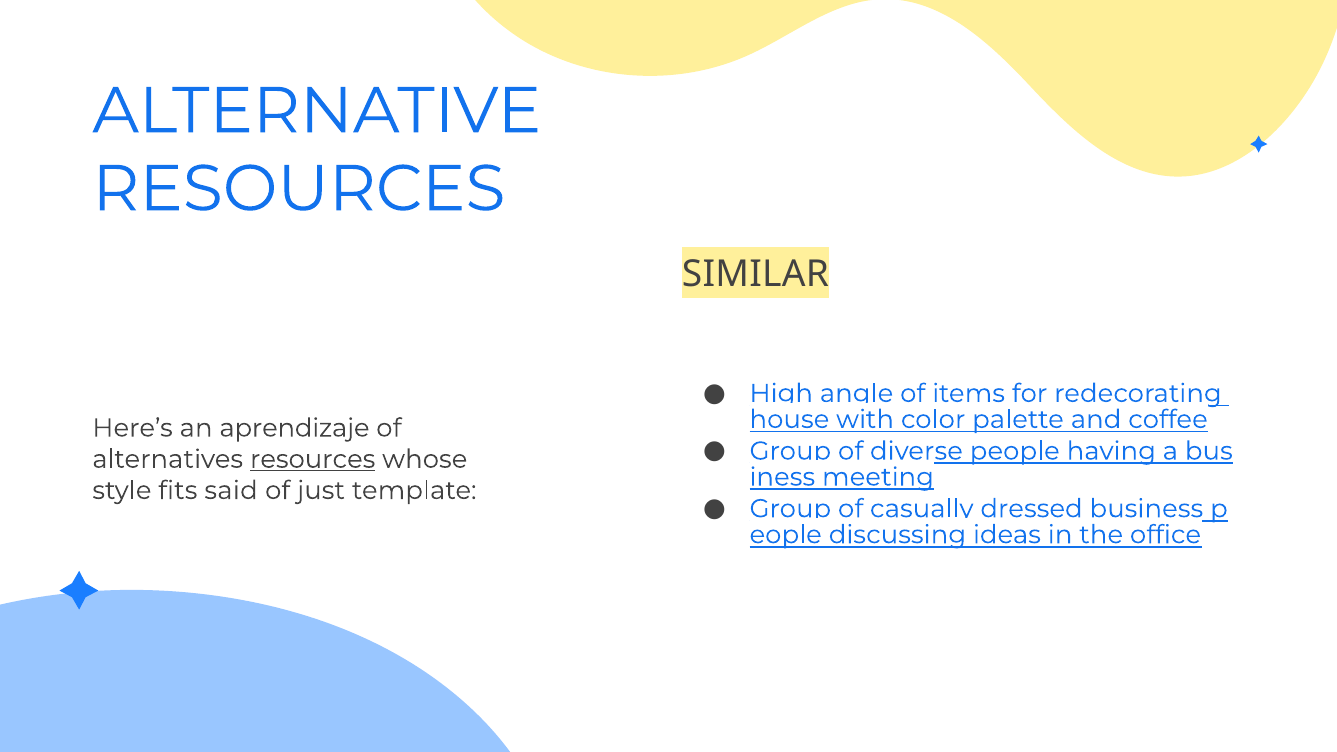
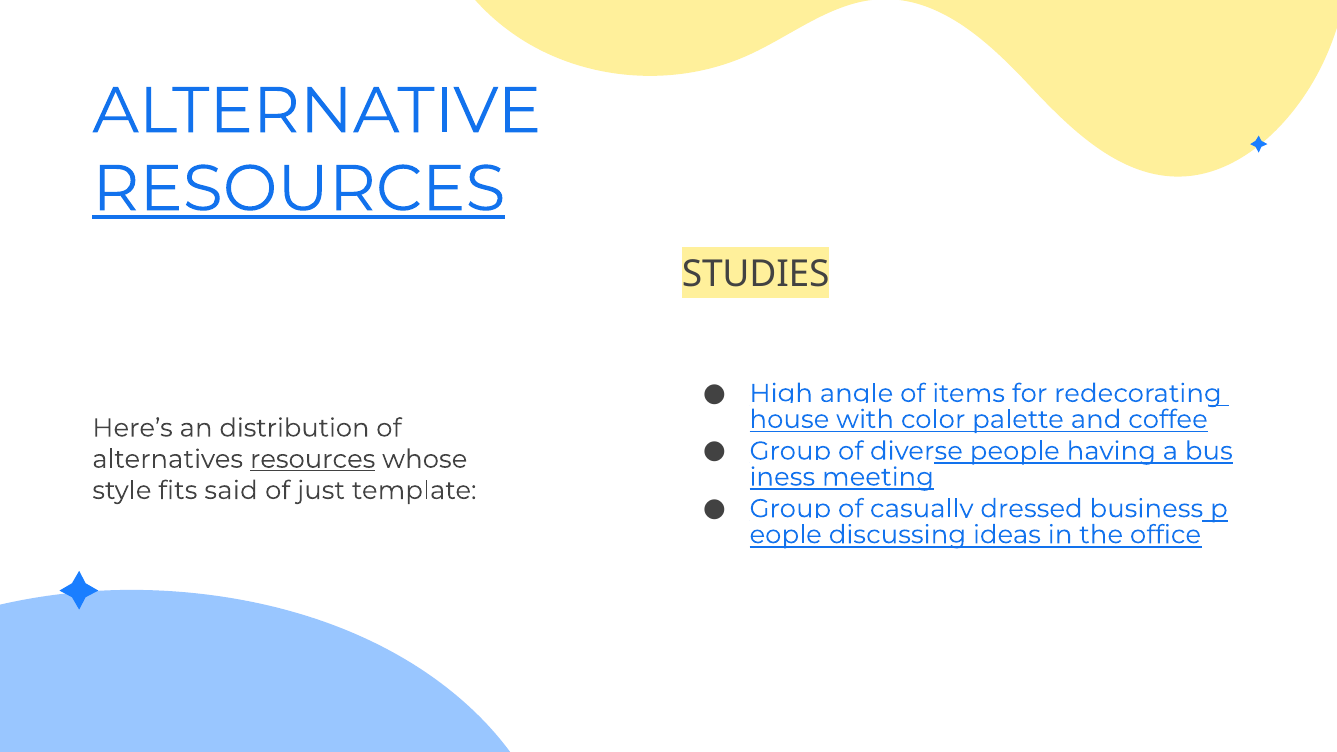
RESOURCES at (299, 189) underline: none -> present
SIMILAR: SIMILAR -> STUDIES
aprendizaje: aprendizaje -> distribution
